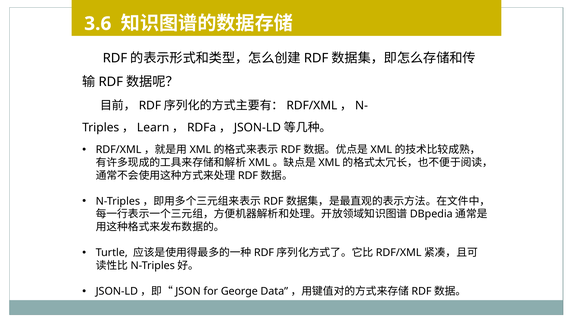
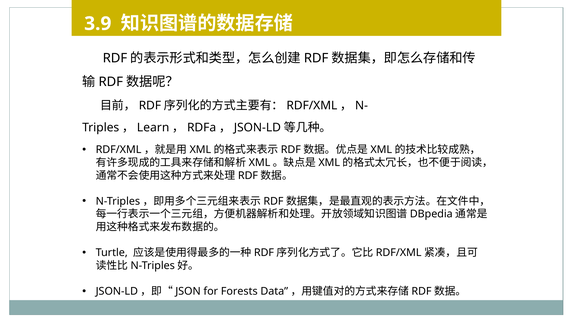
3.6: 3.6 -> 3.9
George: George -> Forests
